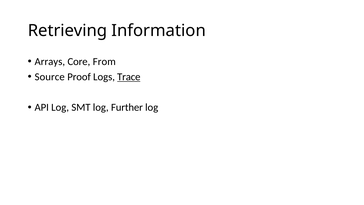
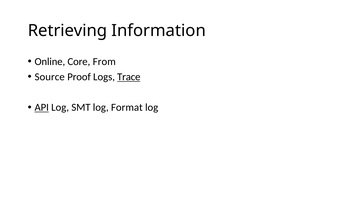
Arrays: Arrays -> Online
API underline: none -> present
Further: Further -> Format
